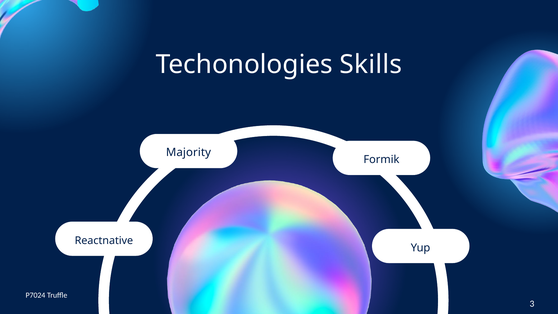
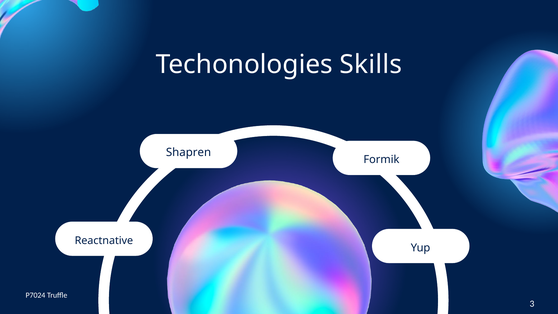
Majority: Majority -> Shapren
